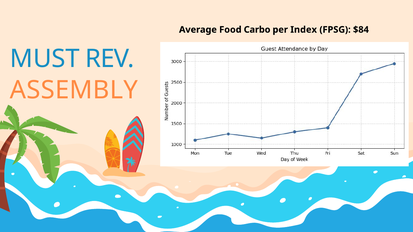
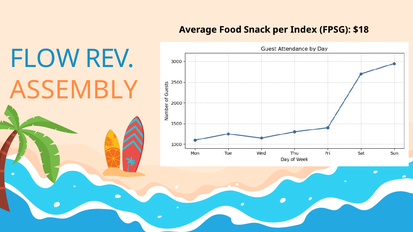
Carbo: Carbo -> Snack
$84: $84 -> $18
MUST: MUST -> FLOW
